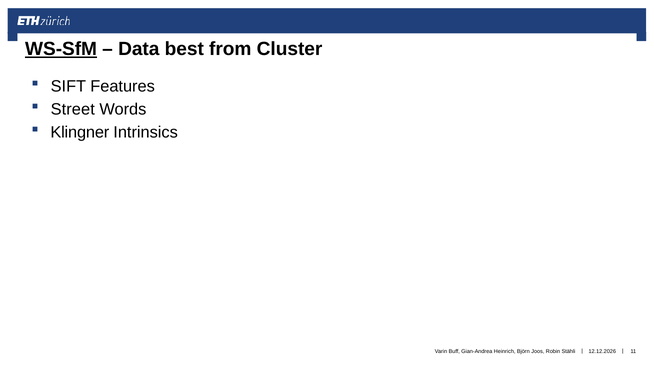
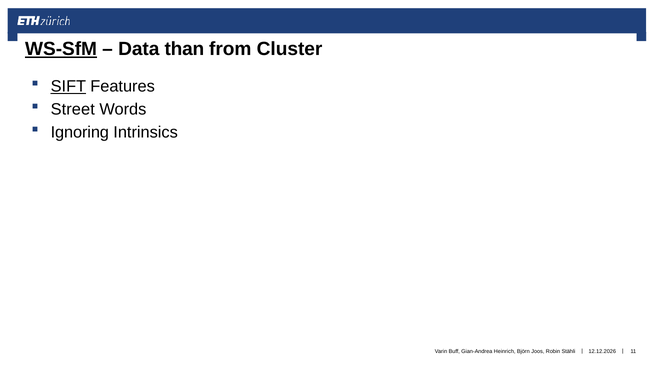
best: best -> than
SIFT underline: none -> present
Klingner: Klingner -> Ignoring
